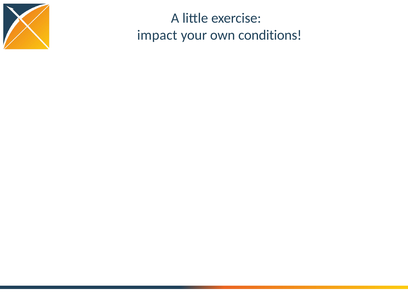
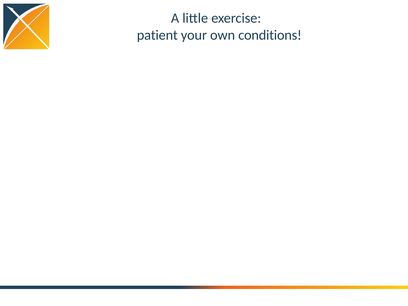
impact: impact -> patient
